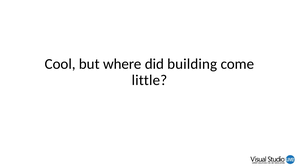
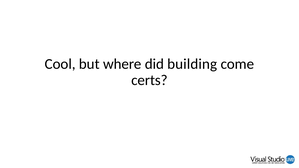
little: little -> certs
